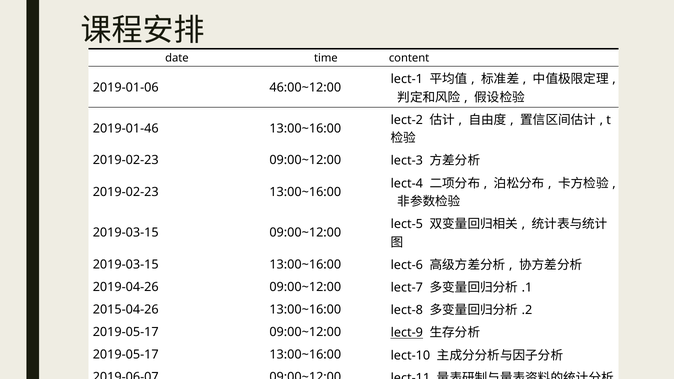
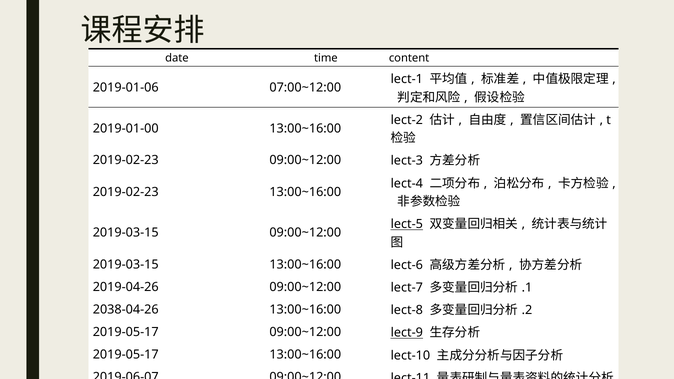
46:00~12:00: 46:00~12:00 -> 07:00~12:00
2019-01-46: 2019-01-46 -> 2019-01-00
lect-5 underline: none -> present
2015-04-26: 2015-04-26 -> 2038-04-26
